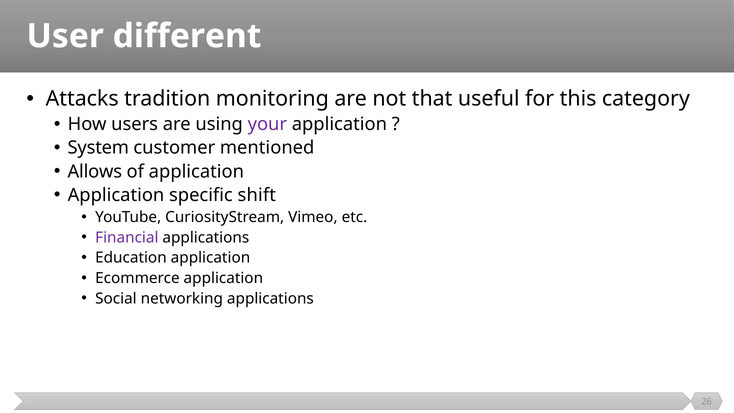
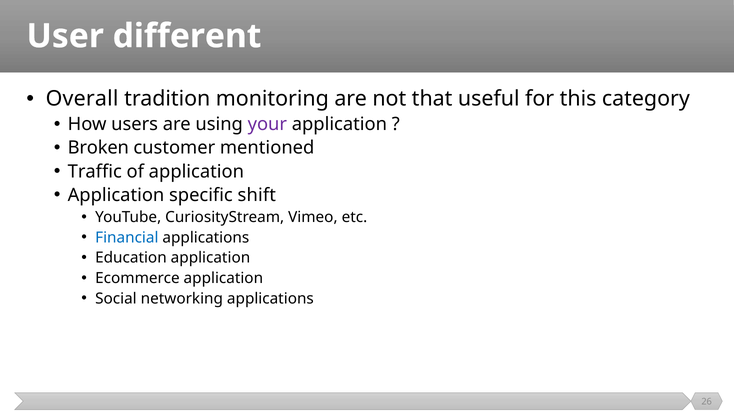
Attacks: Attacks -> Overall
System: System -> Broken
Allows: Allows -> Traffic
Financial colour: purple -> blue
